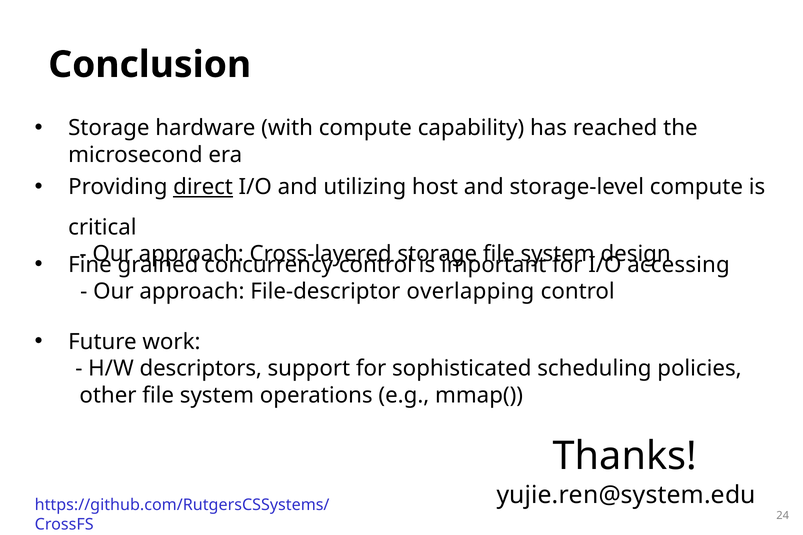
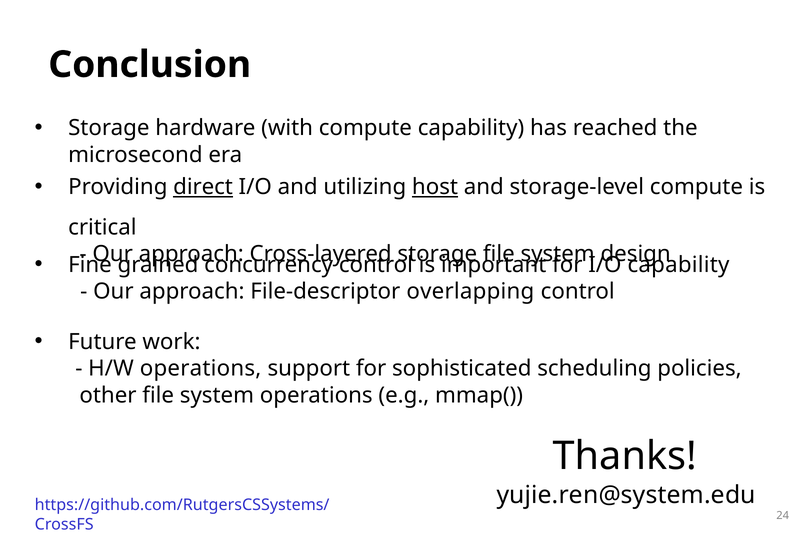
host underline: none -> present
I/O accessing: accessing -> capability
H/W descriptors: descriptors -> operations
